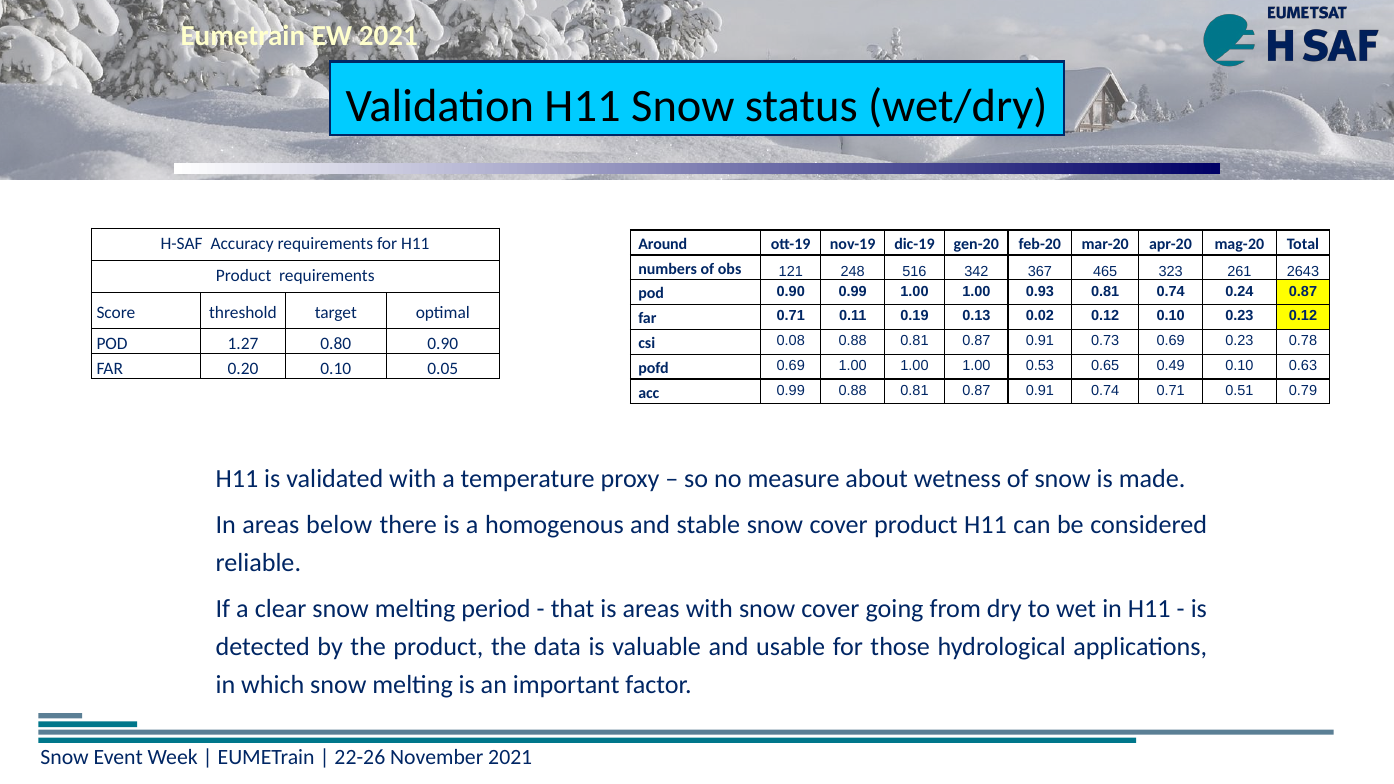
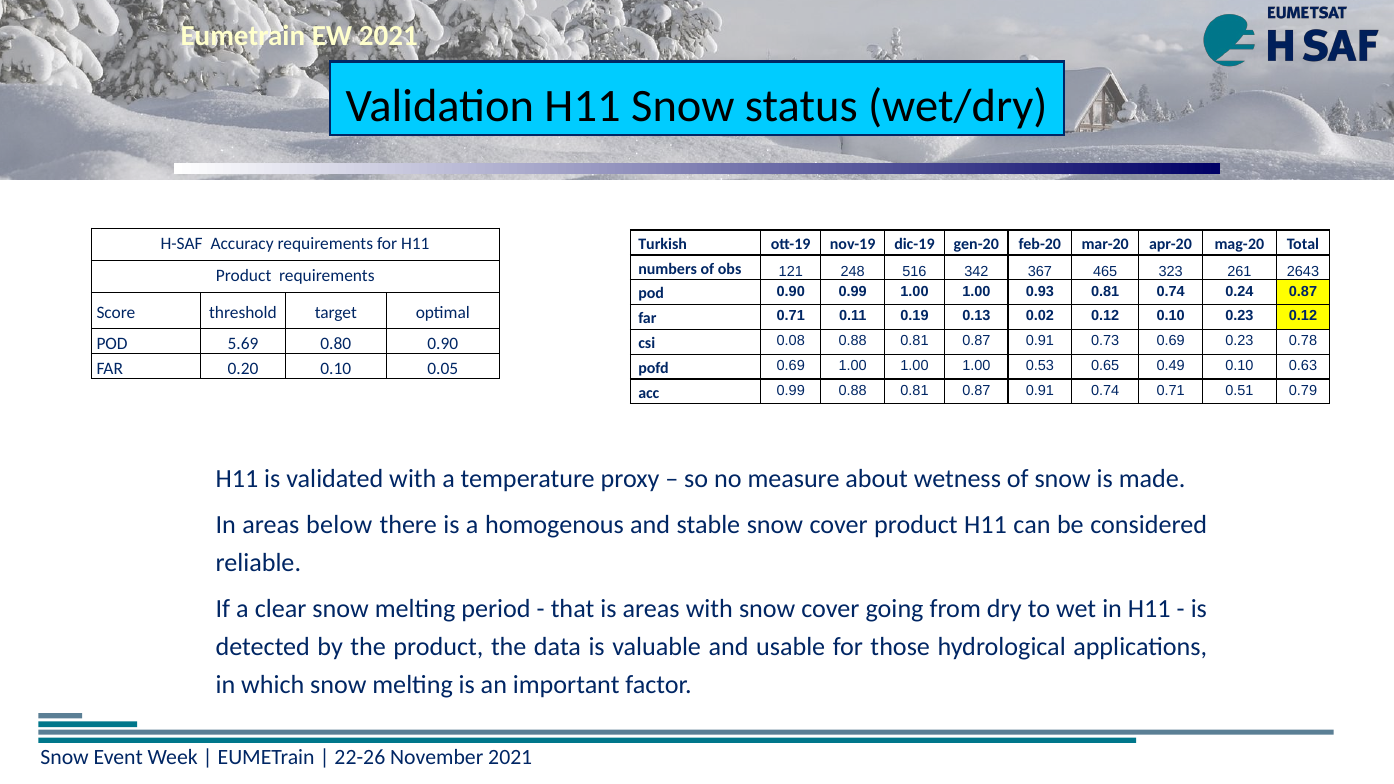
Around: Around -> Turkish
1.27: 1.27 -> 5.69
